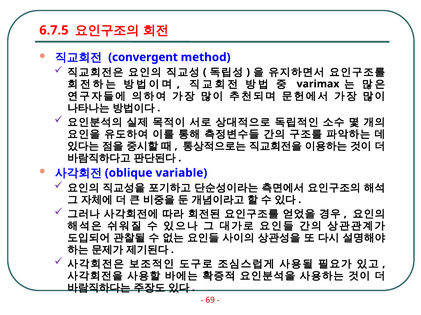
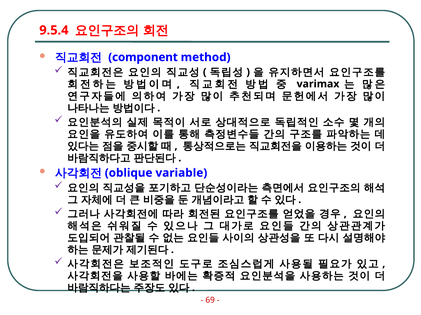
6.7.5: 6.7.5 -> 9.5.4
convergent: convergent -> component
